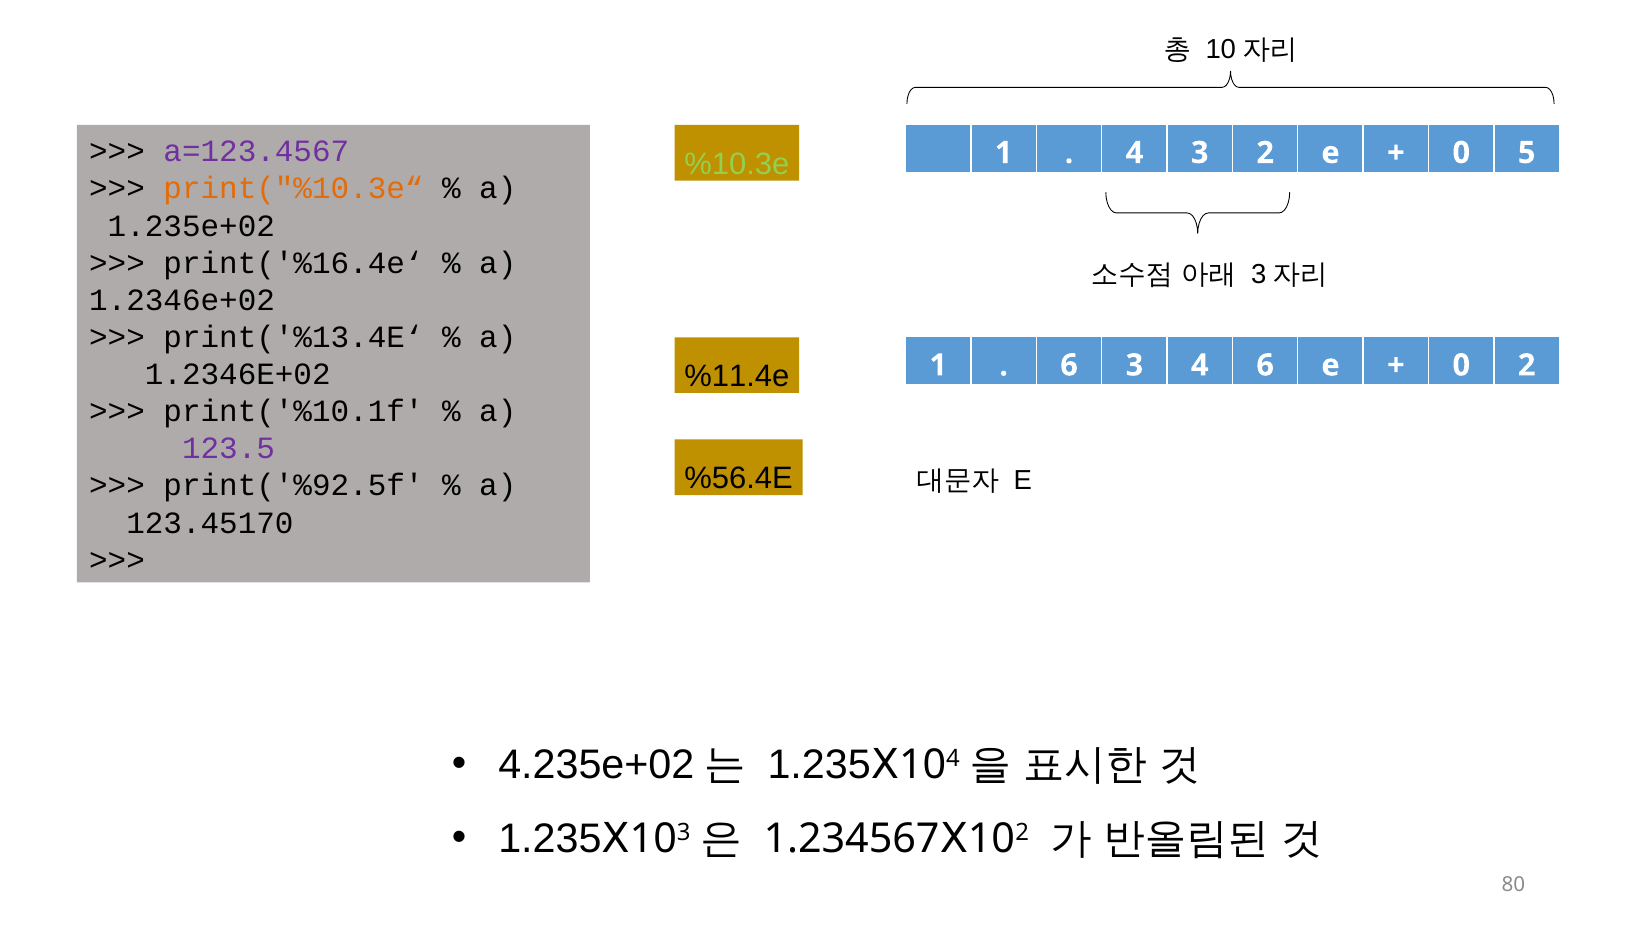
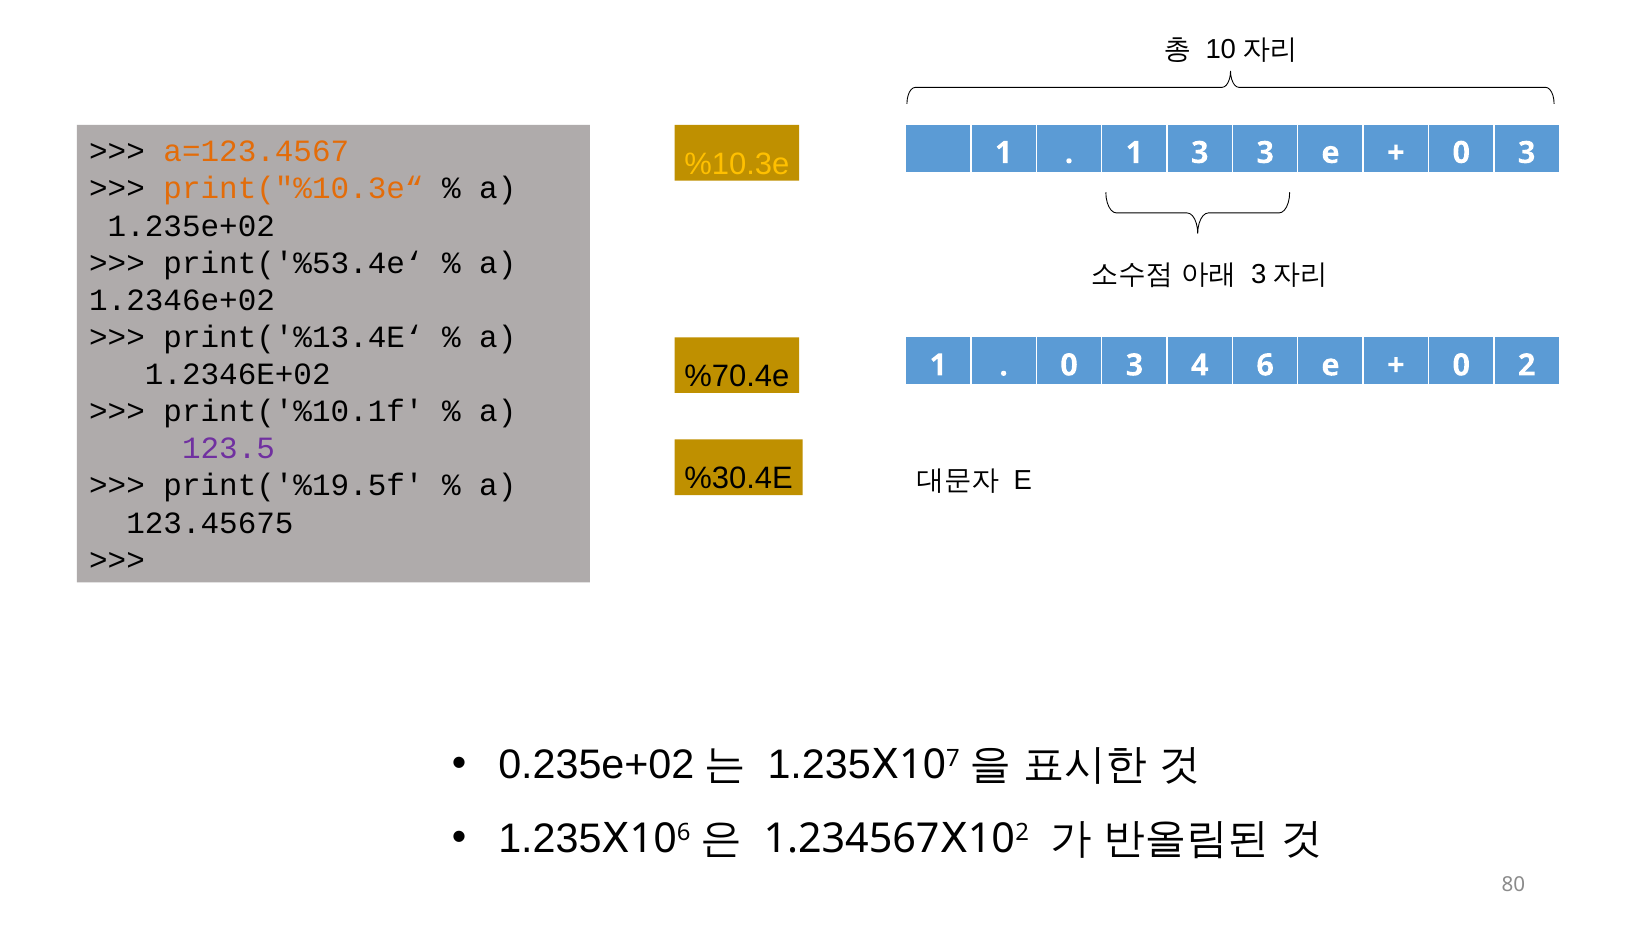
a=123.4567 colour: purple -> orange
%10.3e colour: light green -> yellow
4 at (1134, 153): 4 -> 1
3 2: 2 -> 3
5 at (1527, 153): 5 -> 3
print('%16.4e‘: print('%16.4e‘ -> print('%53.4e‘
%11.4e: %11.4e -> %70.4e
6 at (1069, 366): 6 -> 0
%56.4E: %56.4E -> %30.4E
print('%92.5f: print('%92.5f -> print('%19.5f
123.45170: 123.45170 -> 123.45675
4.235e+02: 4.235e+02 -> 0.235e+02
4 at (953, 759): 4 -> 7
3 at (684, 833): 3 -> 6
